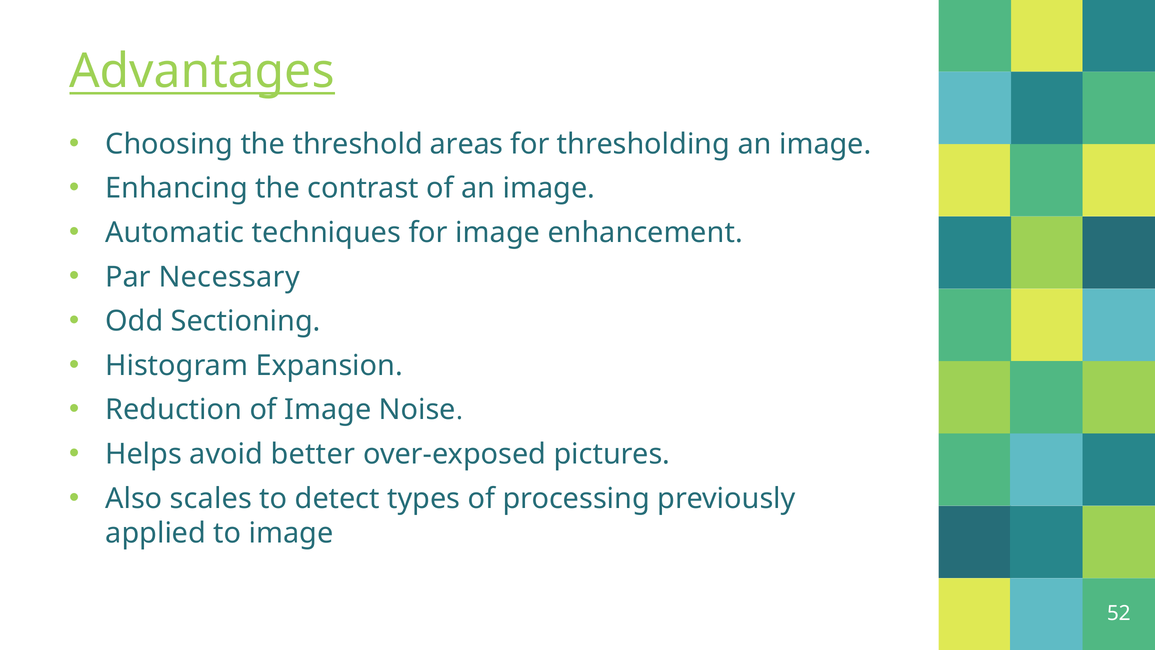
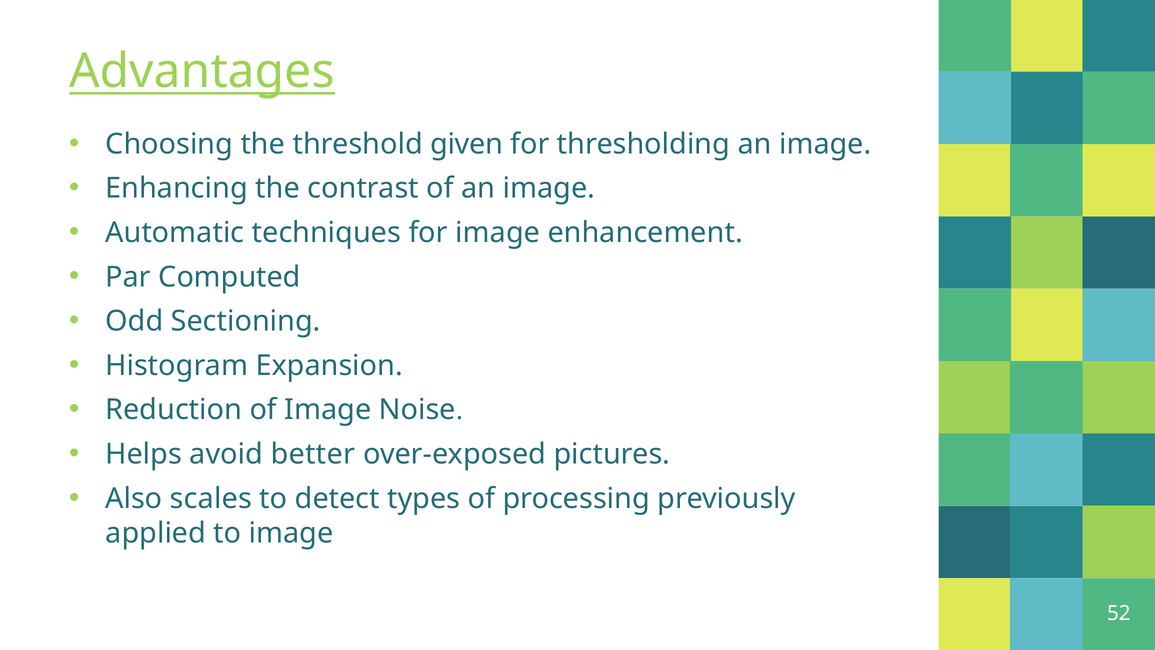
areas: areas -> given
Necessary: Necessary -> Computed
